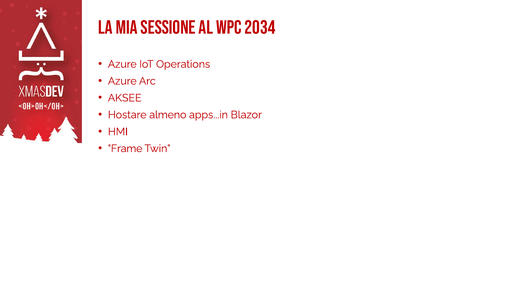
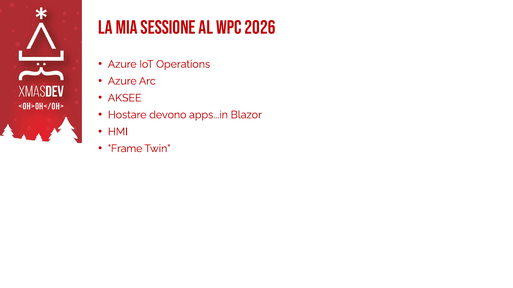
2034: 2034 -> 2026
almeno: almeno -> devono
